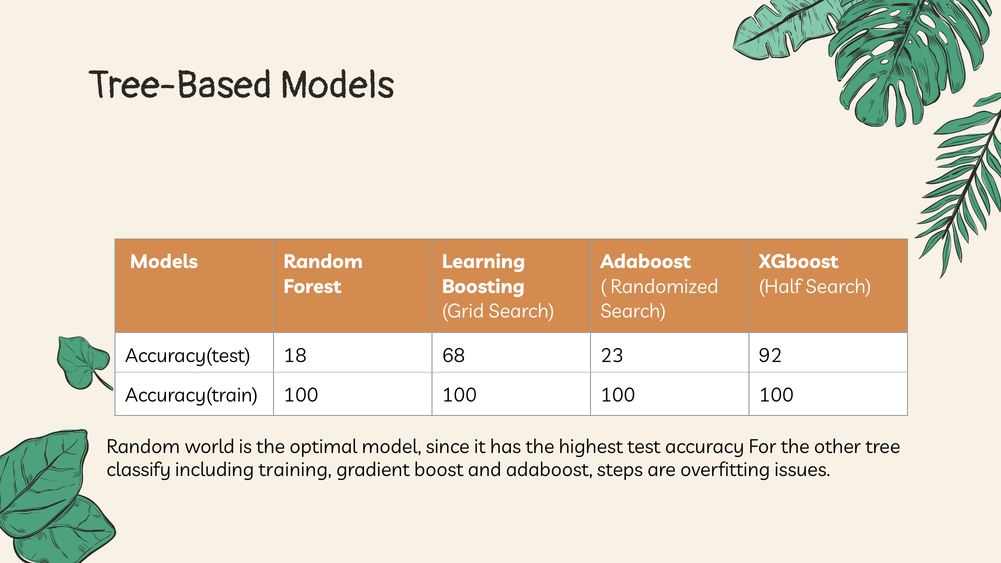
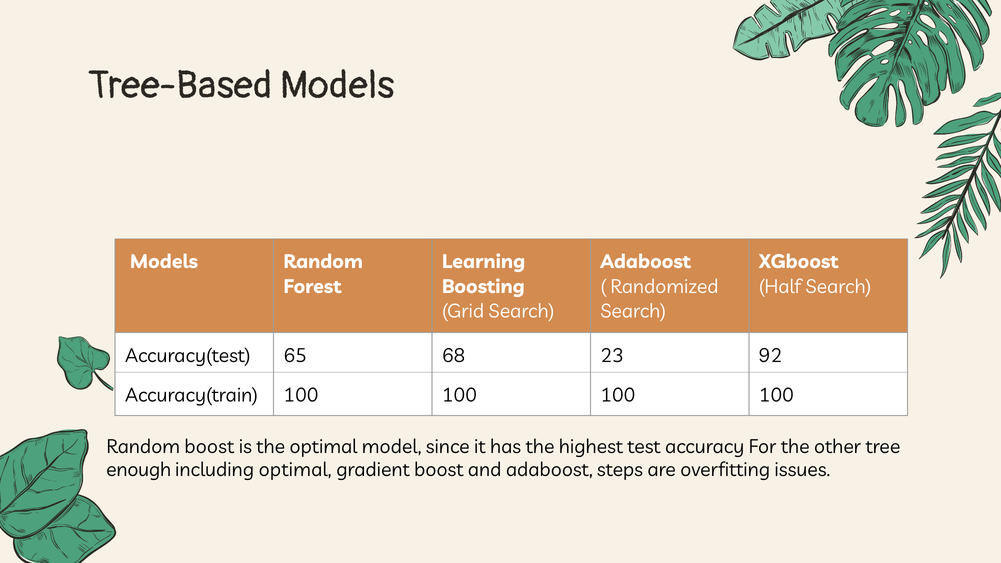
18: 18 -> 65
Random world: world -> boost
classify: classify -> enough
including training: training -> optimal
